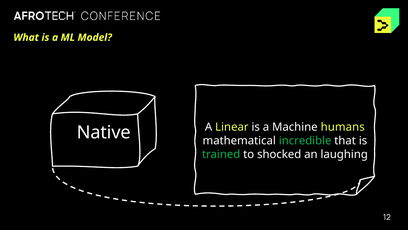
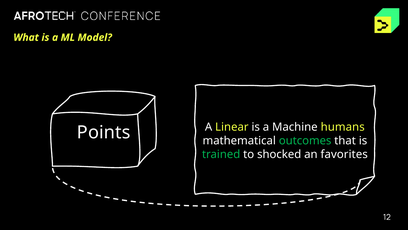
Native: Native -> Points
incredible: incredible -> outcomes
laughing: laughing -> favorites
